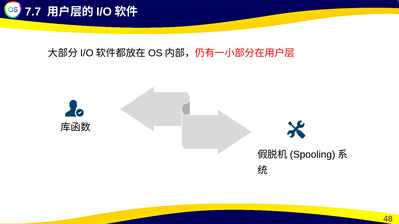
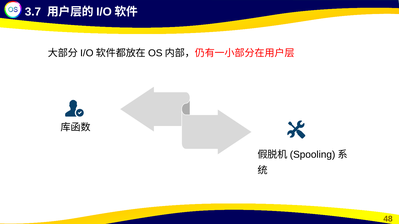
7.7: 7.7 -> 3.7
